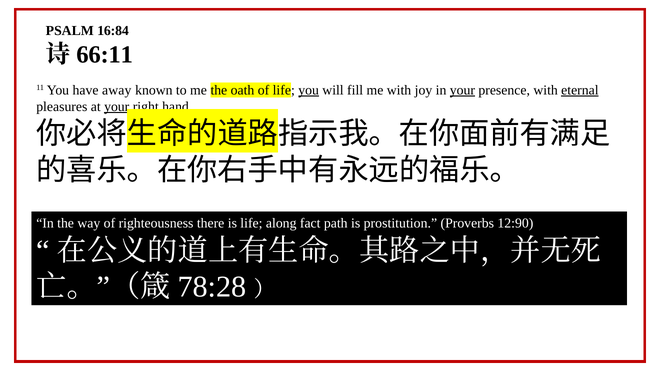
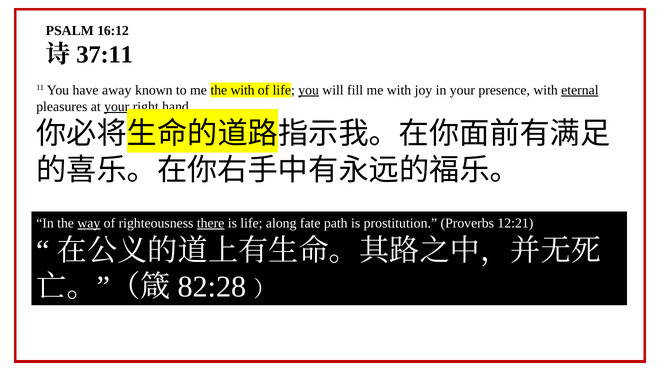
16:84: 16:84 -> 16:12
66:11: 66:11 -> 37:11
the oath: oath -> with
your at (462, 90) underline: present -> none
way underline: none -> present
there underline: none -> present
fact: fact -> fate
12:90: 12:90 -> 12:21
78:28: 78:28 -> 82:28
